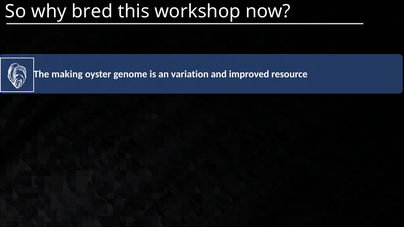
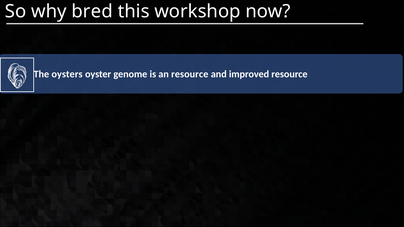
making: making -> oysters
an variation: variation -> resource
